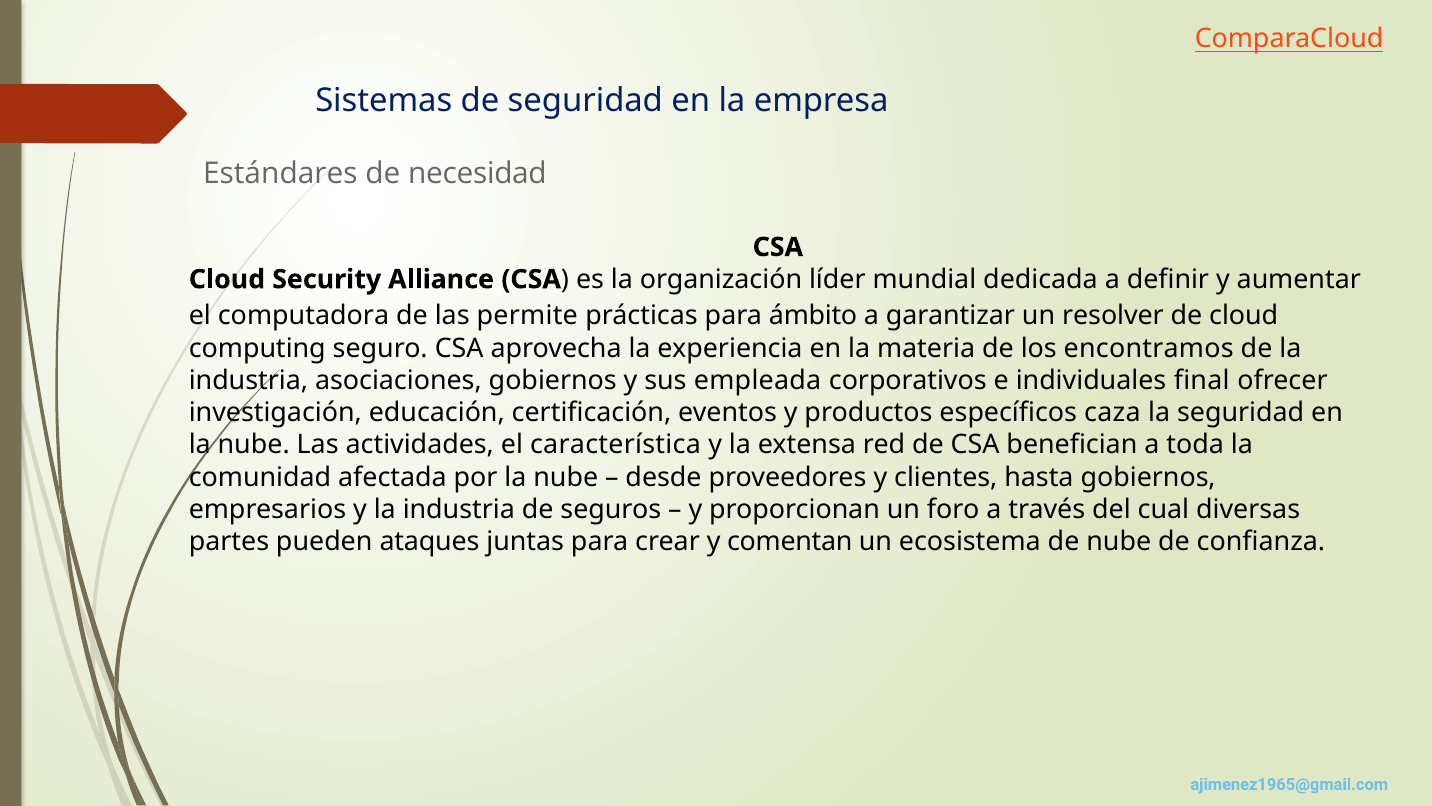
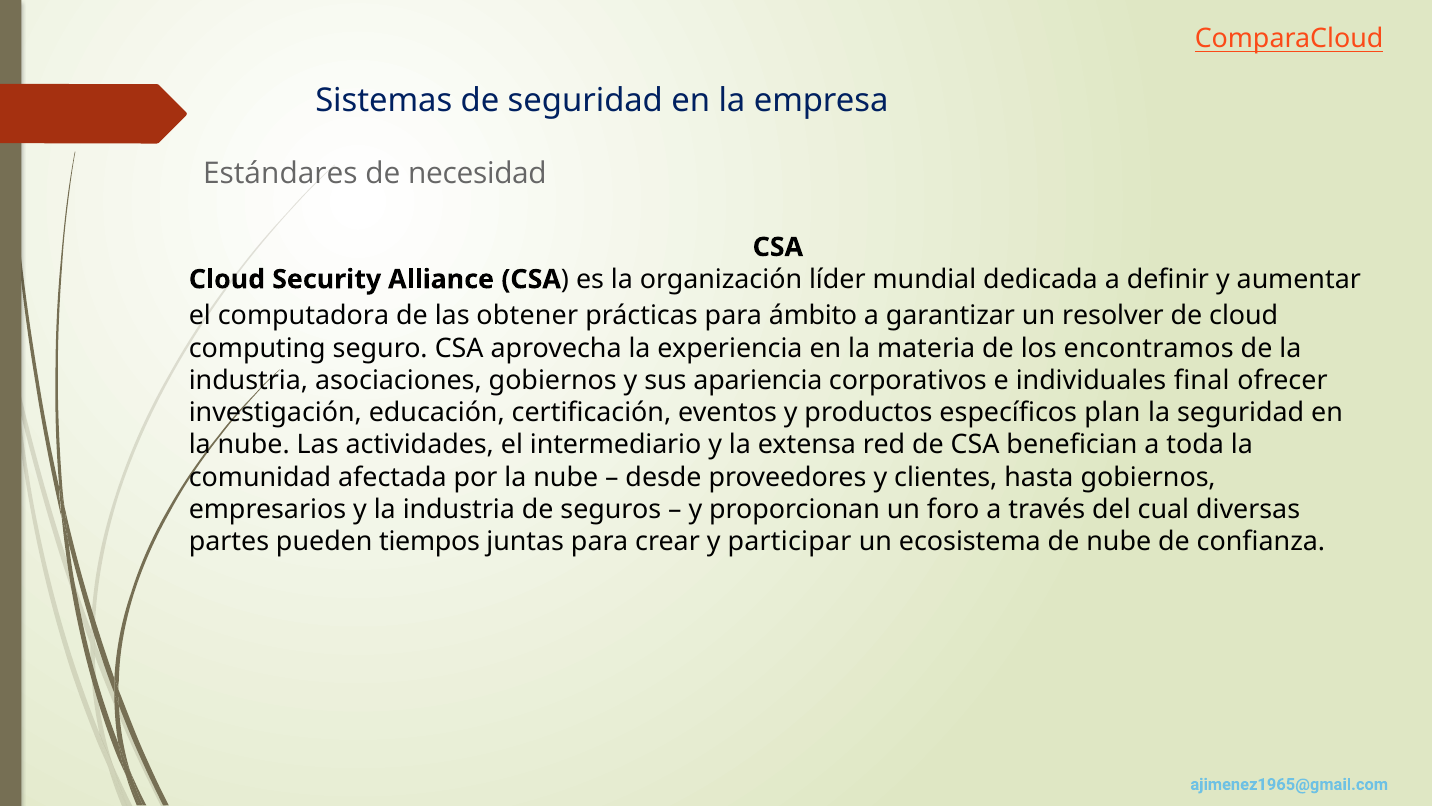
permite: permite -> obtener
empleada: empleada -> apariencia
caza: caza -> plan
característica: característica -> intermediario
ataques: ataques -> tiempos
comentan: comentan -> participar
